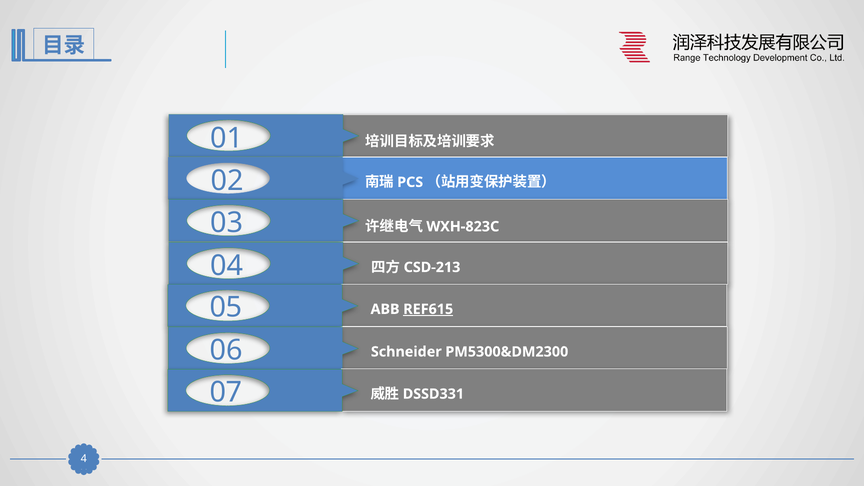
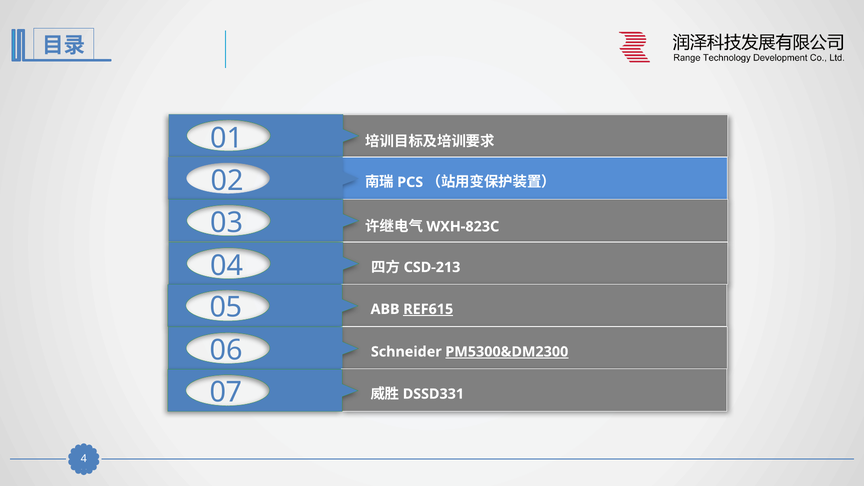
PM5300&DM2300 underline: none -> present
